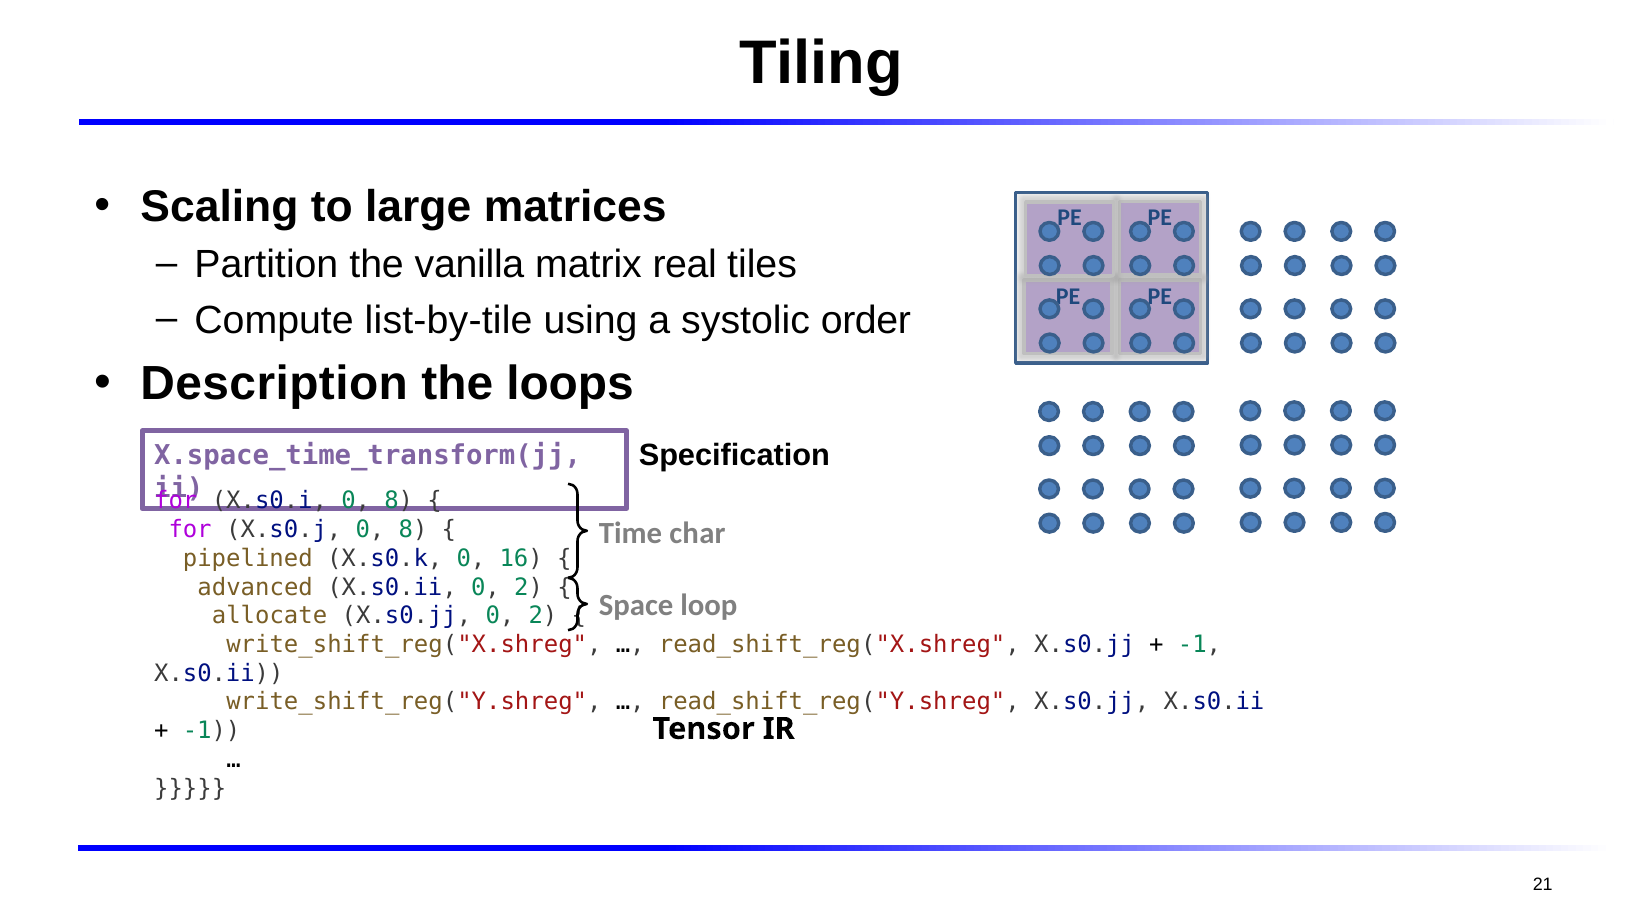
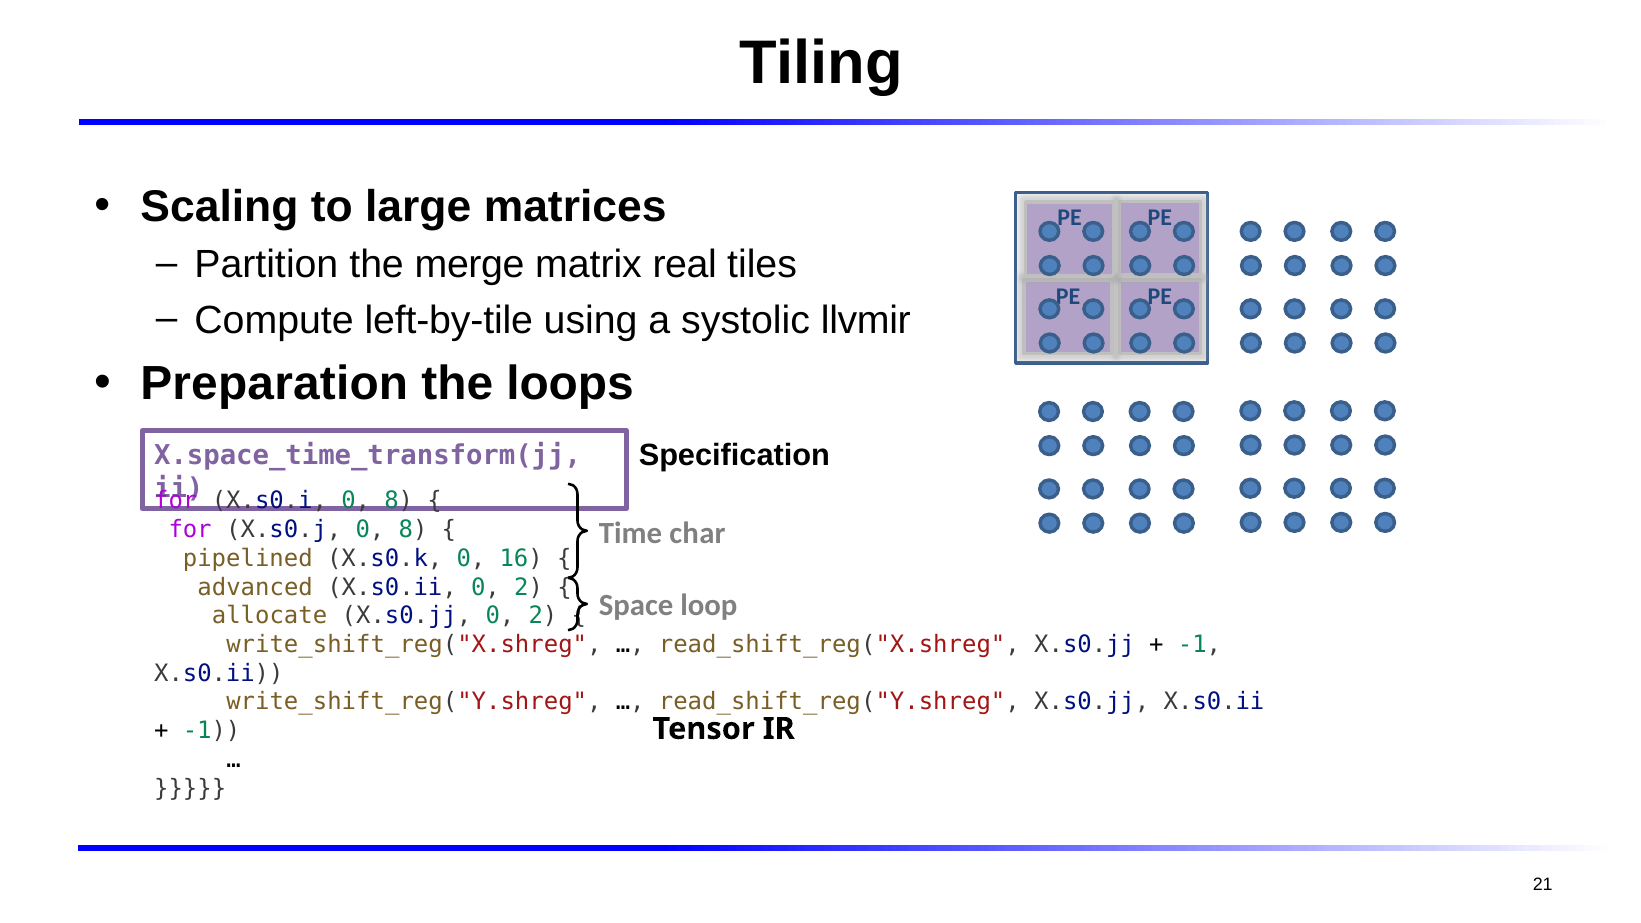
vanilla: vanilla -> merge
list-by-tile: list-by-tile -> left-by-tile
order: order -> llvmir
Description: Description -> Preparation
